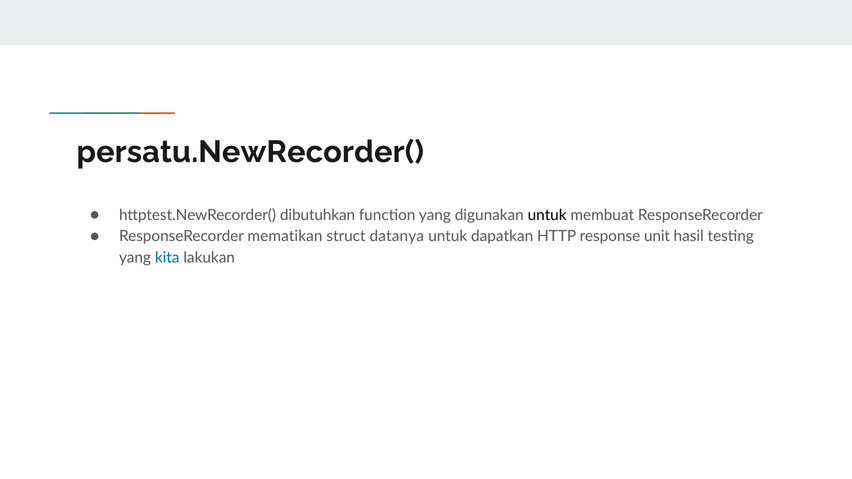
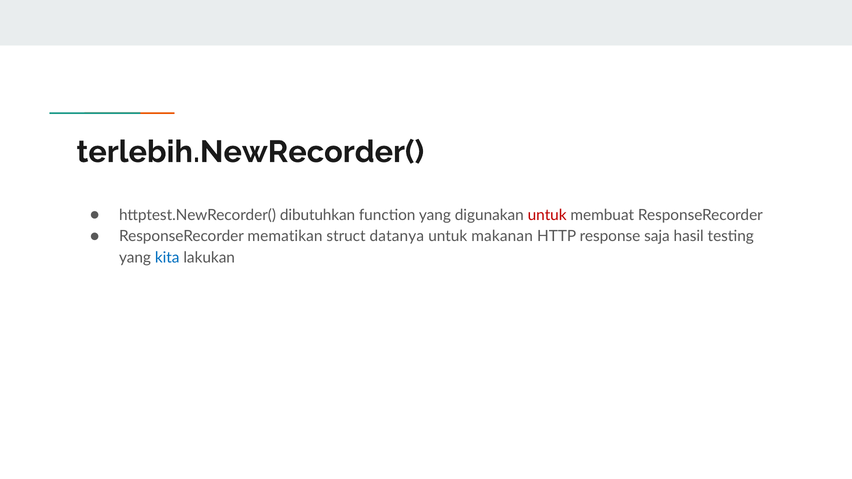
persatu.NewRecorder(: persatu.NewRecorder( -> terlebih.NewRecorder(
untuk at (547, 215) colour: black -> red
dapatkan: dapatkan -> makanan
unit: unit -> saja
